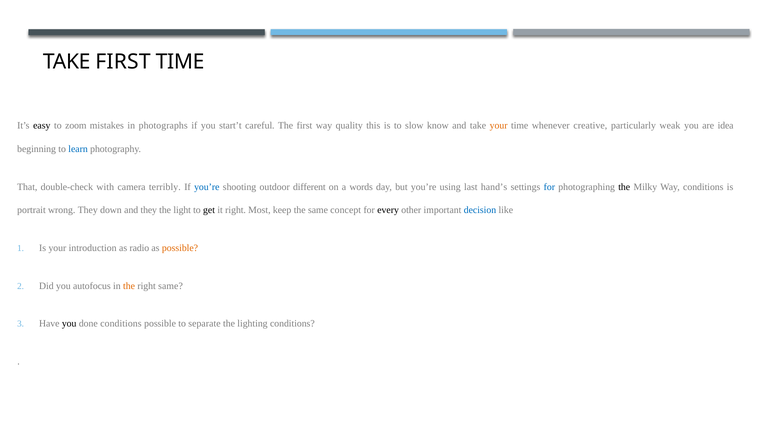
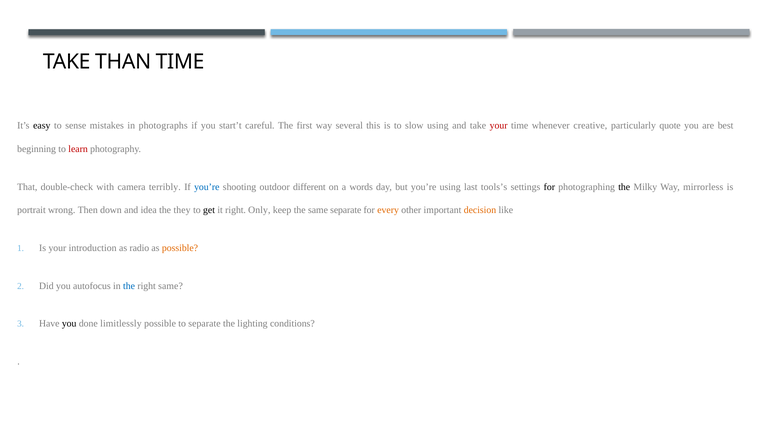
TAKE FIRST: FIRST -> THAN
zoom: zoom -> sense
quality: quality -> several
slow know: know -> using
your at (499, 126) colour: orange -> red
weak: weak -> quote
idea: idea -> best
learn colour: blue -> red
hand’s: hand’s -> tools’s
for at (549, 187) colour: blue -> black
Way conditions: conditions -> mirrorless
wrong They: They -> Then
and they: they -> idea
light: light -> they
Most: Most -> Only
same concept: concept -> separate
every colour: black -> orange
decision colour: blue -> orange
the at (129, 286) colour: orange -> blue
done conditions: conditions -> limitlessly
